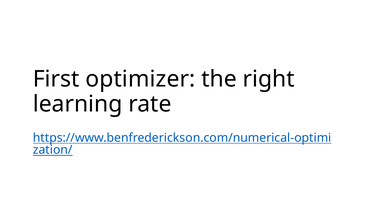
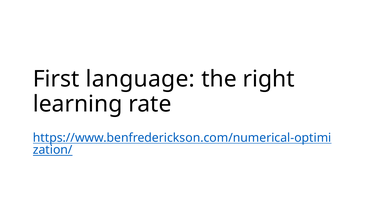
optimizer: optimizer -> language
